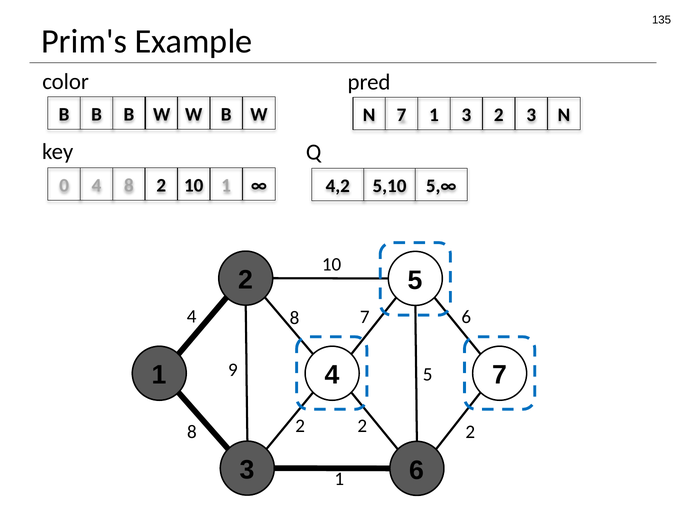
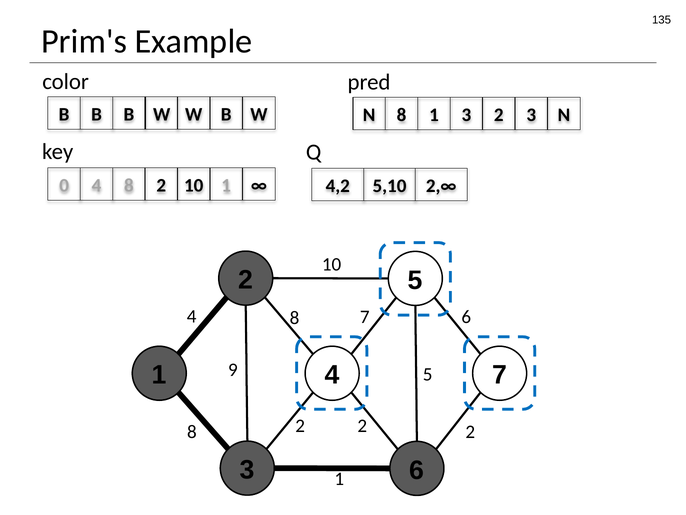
N 7: 7 -> 8
5,∞: 5,∞ -> 2,∞
